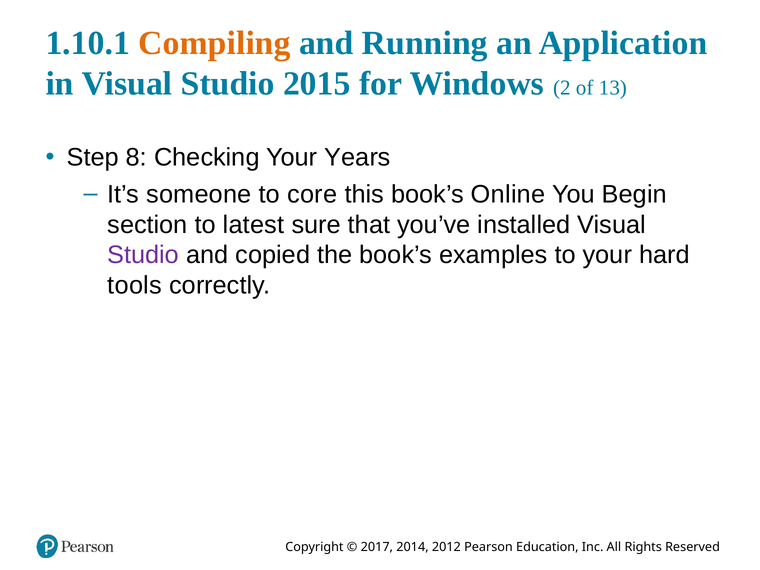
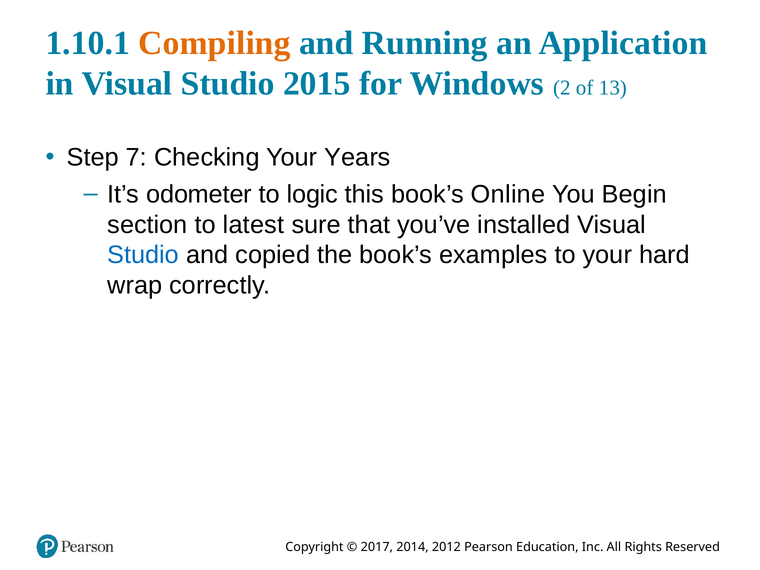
8: 8 -> 7
someone: someone -> odometer
core: core -> logic
Studio at (143, 255) colour: purple -> blue
tools: tools -> wrap
